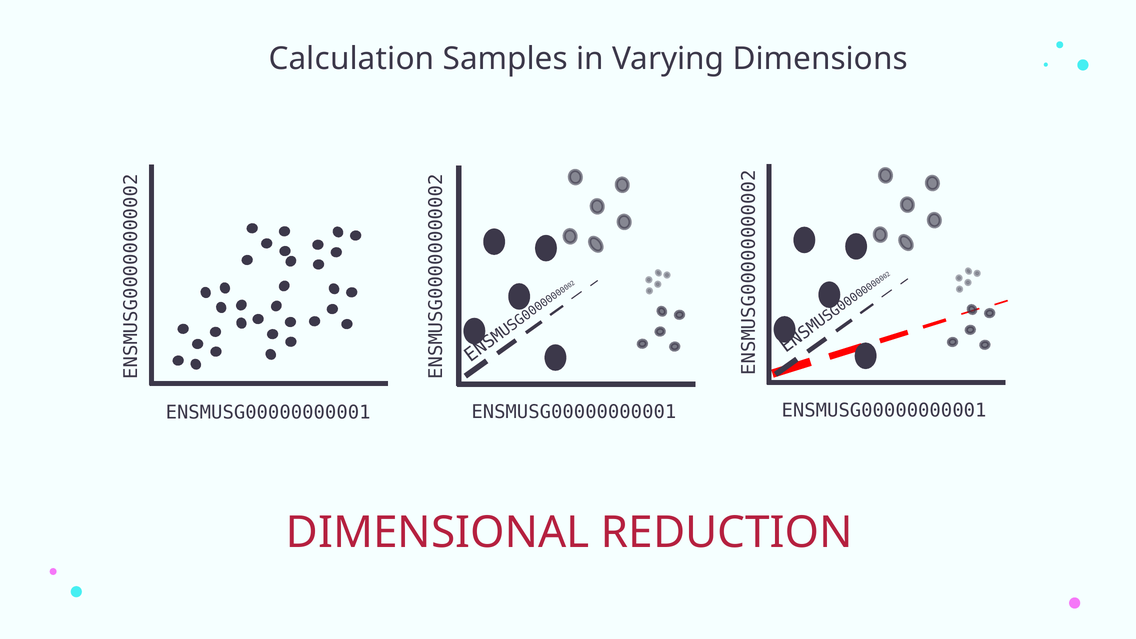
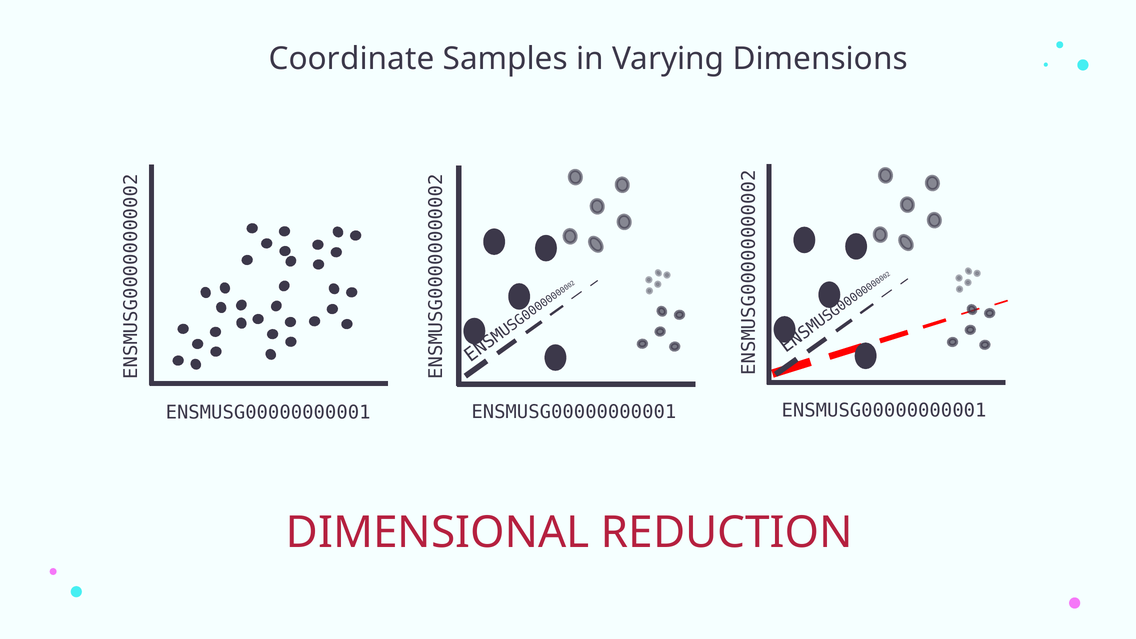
Calculation: Calculation -> Coordinate
